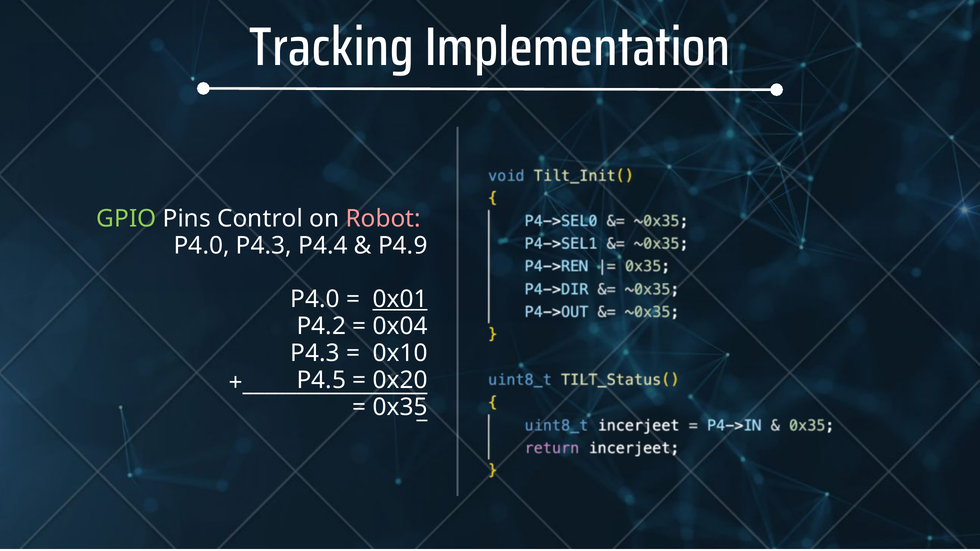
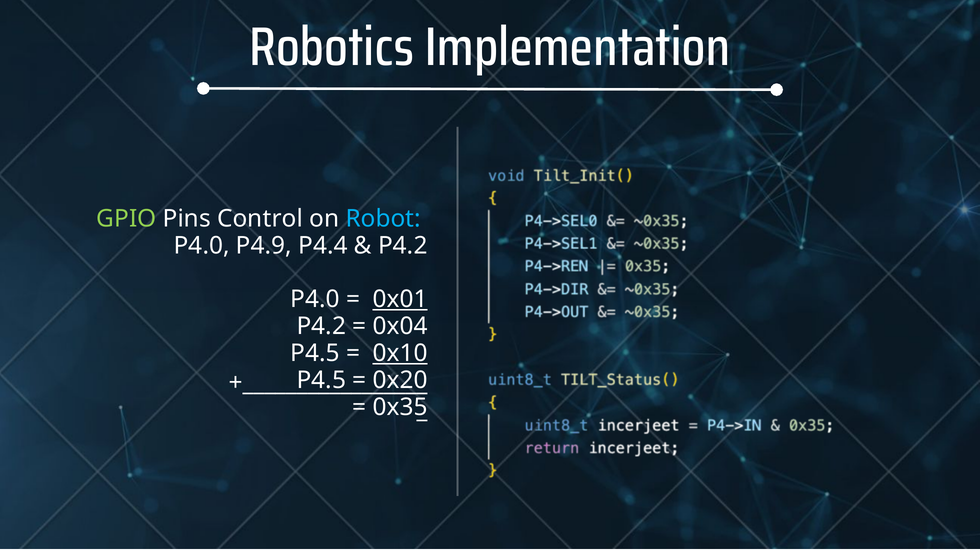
Tracking: Tracking -> Robotics
Robot colour: pink -> light blue
P4.0 P4.3: P4.3 -> P4.9
P4.9 at (403, 246): P4.9 -> P4.2
P4.3 at (315, 353): P4.3 -> P4.5
0x10 underline: none -> present
